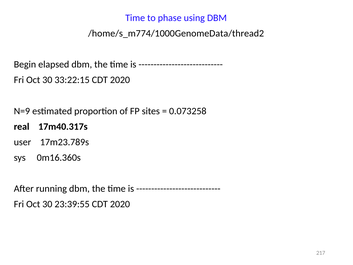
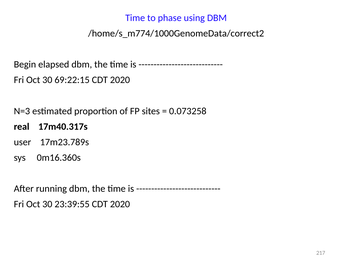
/home/s_m774/1000GenomeData/thread2: /home/s_m774/1000GenomeData/thread2 -> /home/s_m774/1000GenomeData/correct2
33:22:15: 33:22:15 -> 69:22:15
N=9: N=9 -> N=3
